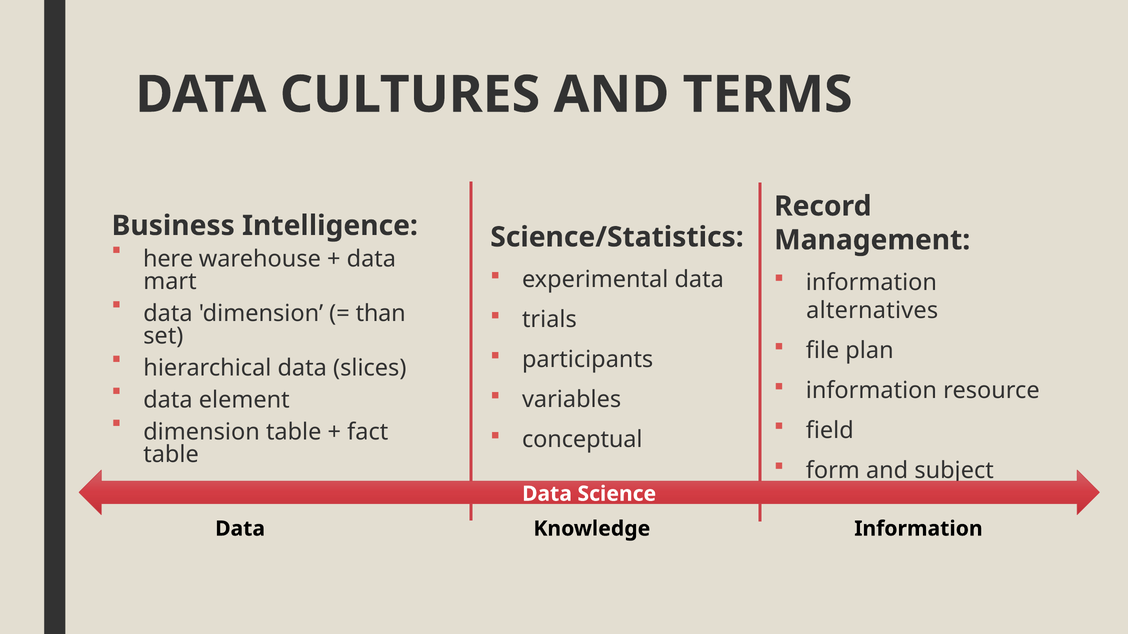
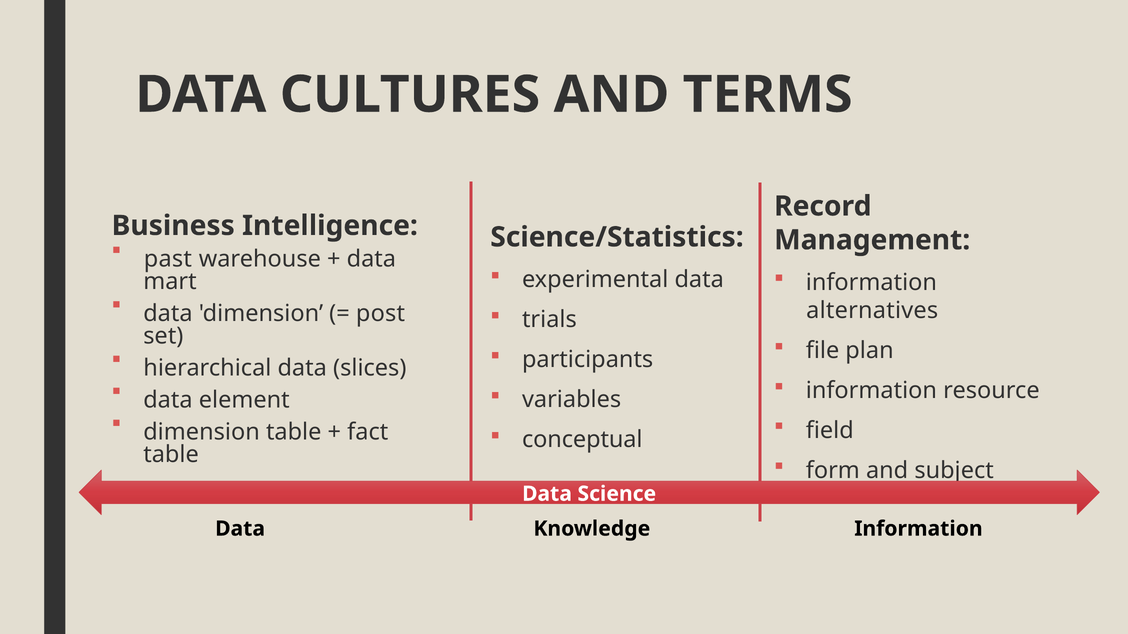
here: here -> past
than: than -> post
